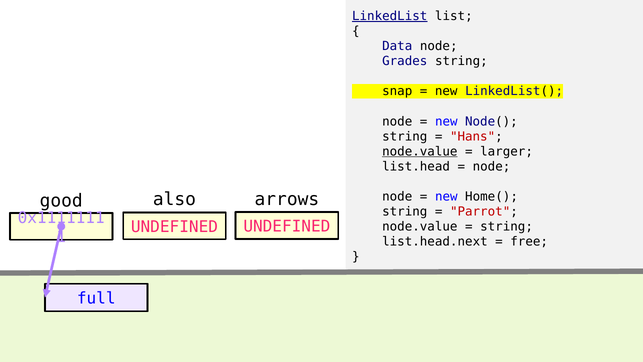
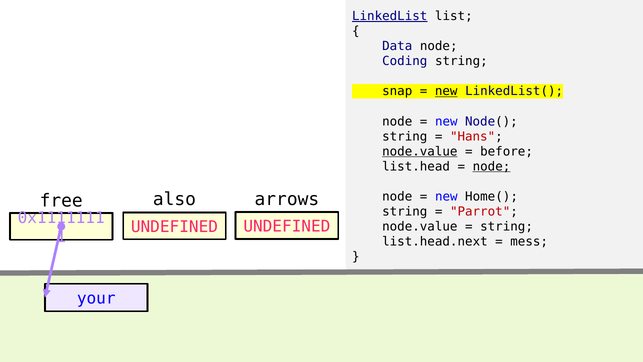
Grades: Grades -> Coding
new at (446, 91) underline: none -> present
larger: larger -> before
node at (491, 166) underline: none -> present
good: good -> free
free: free -> mess
full: full -> your
